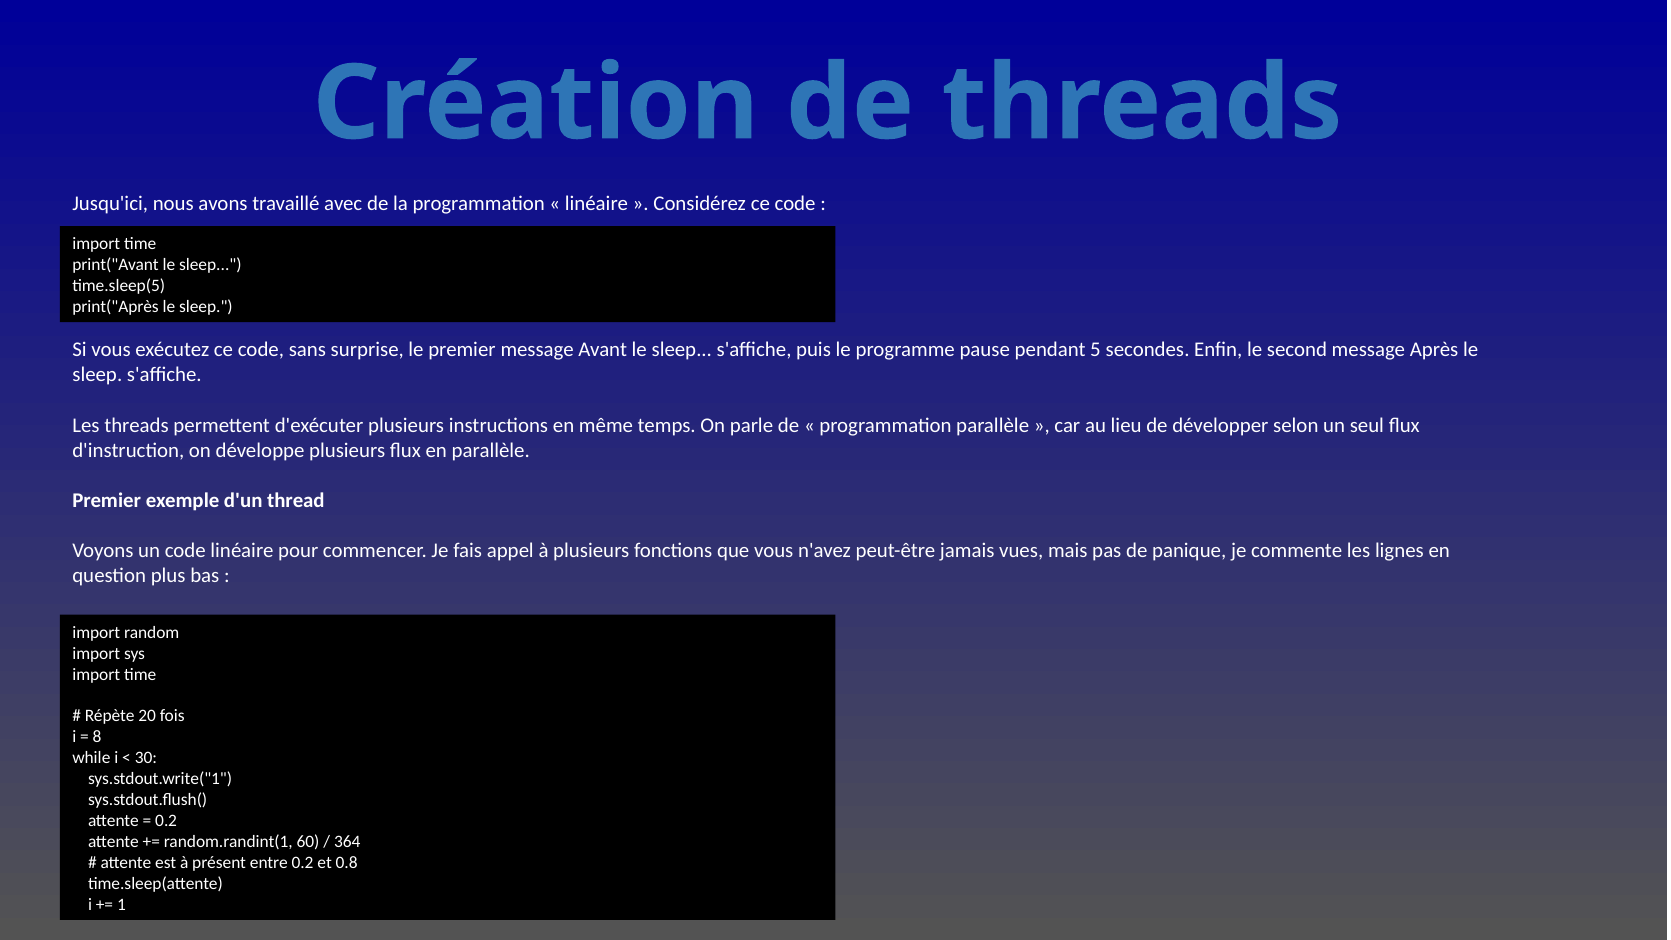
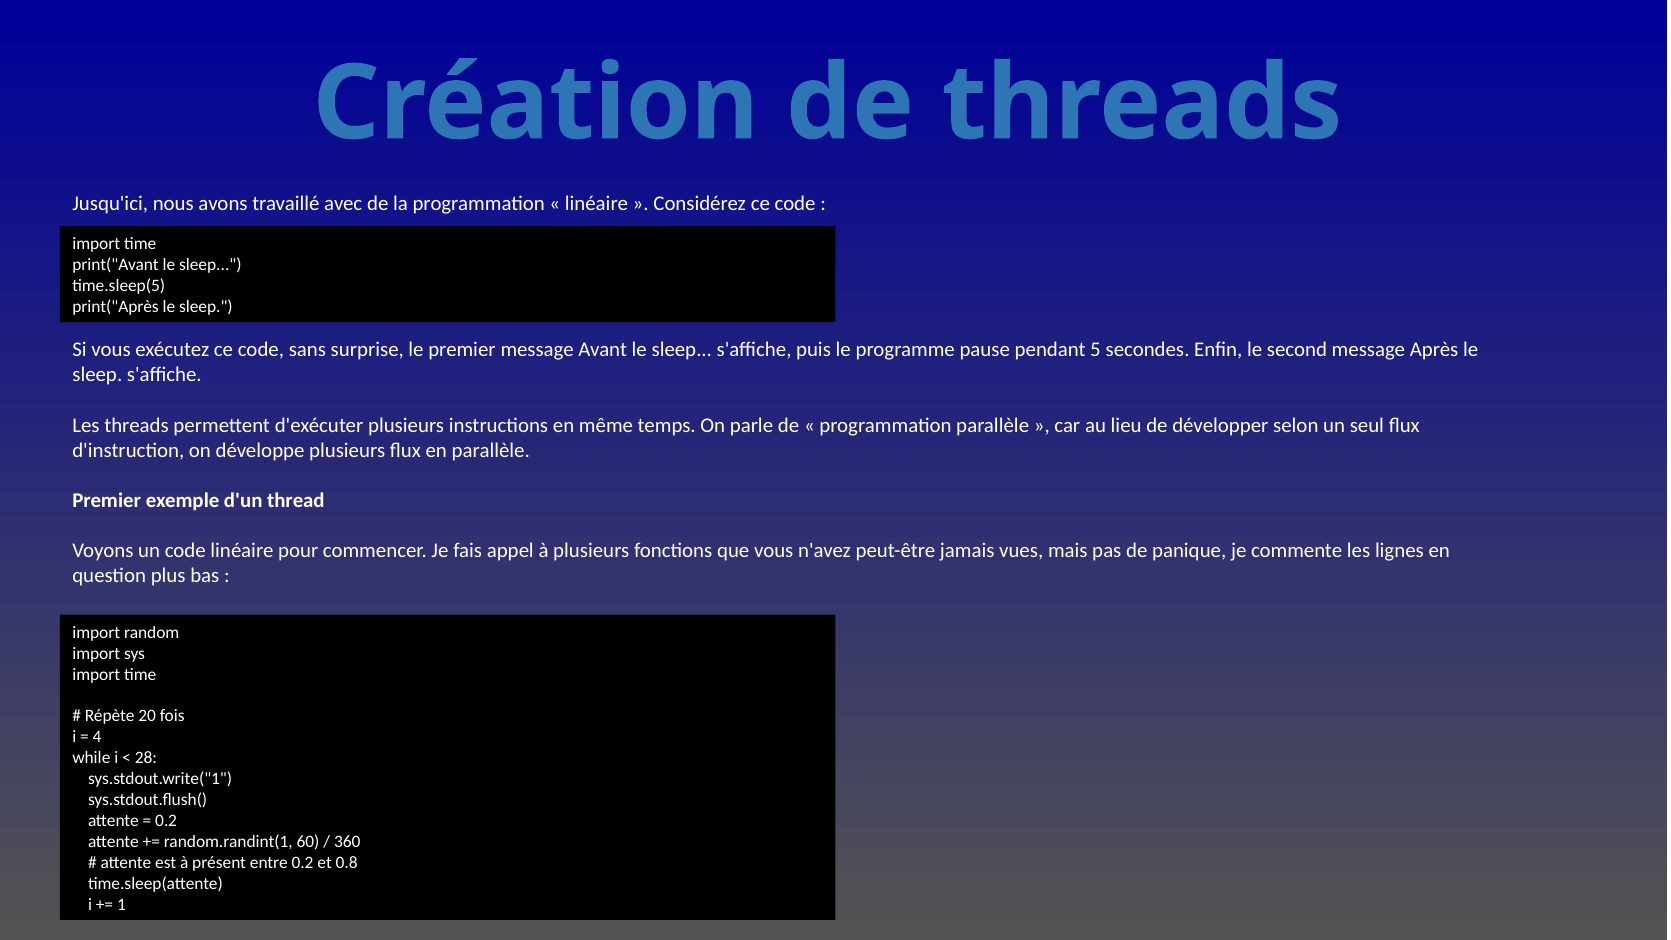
8: 8 -> 4
30: 30 -> 28
364: 364 -> 360
